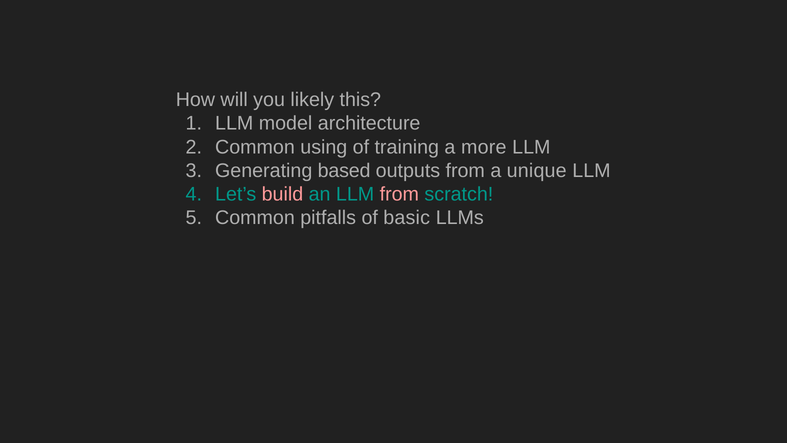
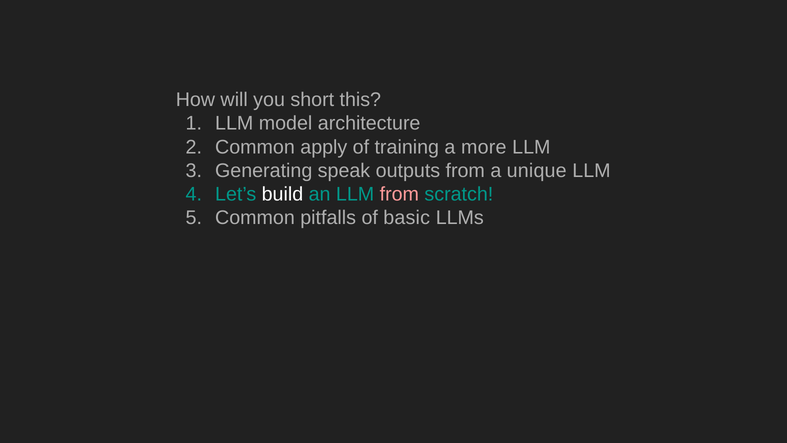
likely: likely -> short
using: using -> apply
based: based -> speak
build colour: pink -> white
